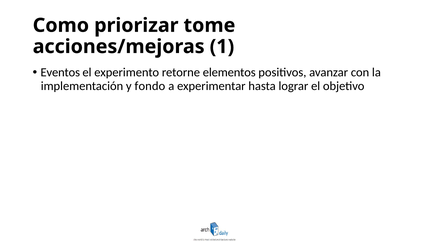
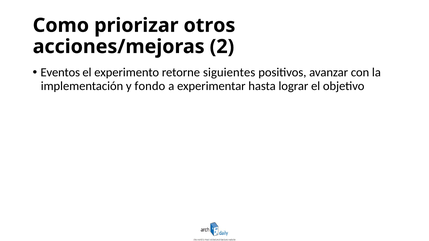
tome: tome -> otros
1: 1 -> 2
elementos: elementos -> siguientes
